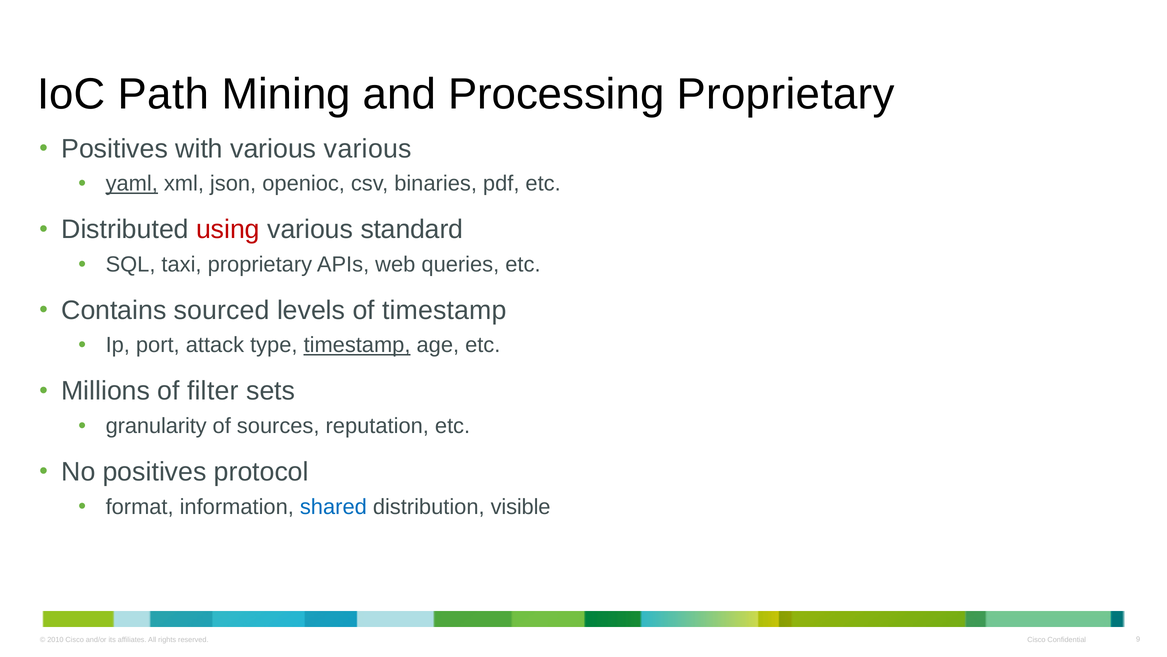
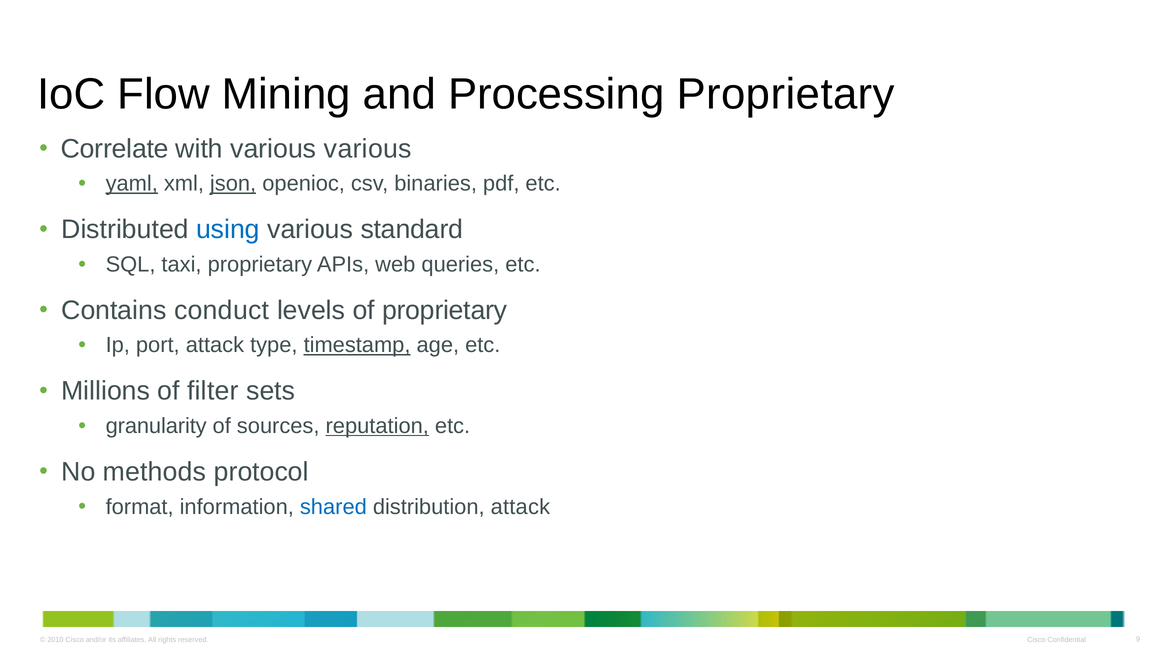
Path: Path -> Flow
Positives at (115, 149): Positives -> Correlate
json underline: none -> present
using colour: red -> blue
sourced: sourced -> conduct
of timestamp: timestamp -> proprietary
reputation underline: none -> present
No positives: positives -> methods
distribution visible: visible -> attack
